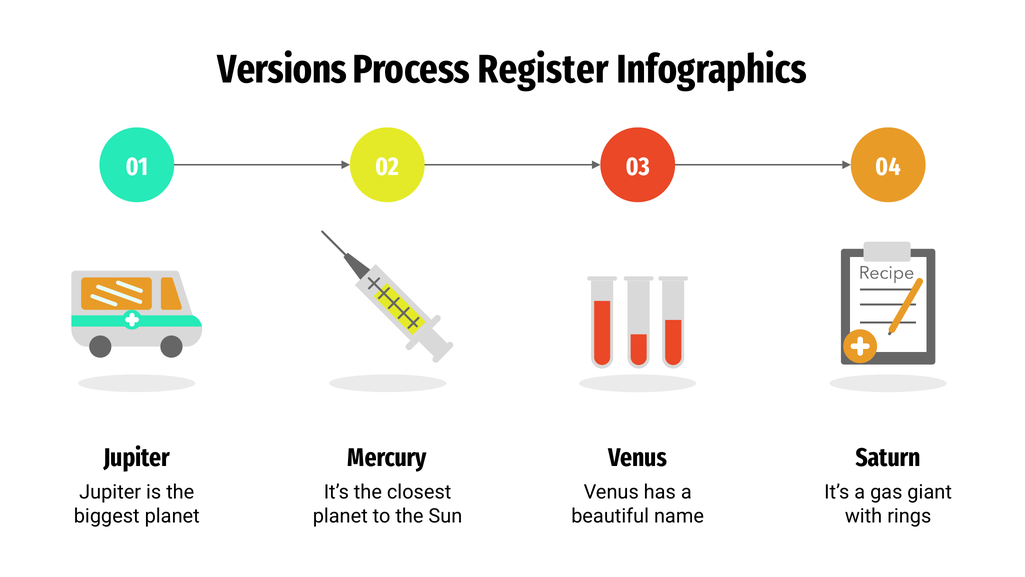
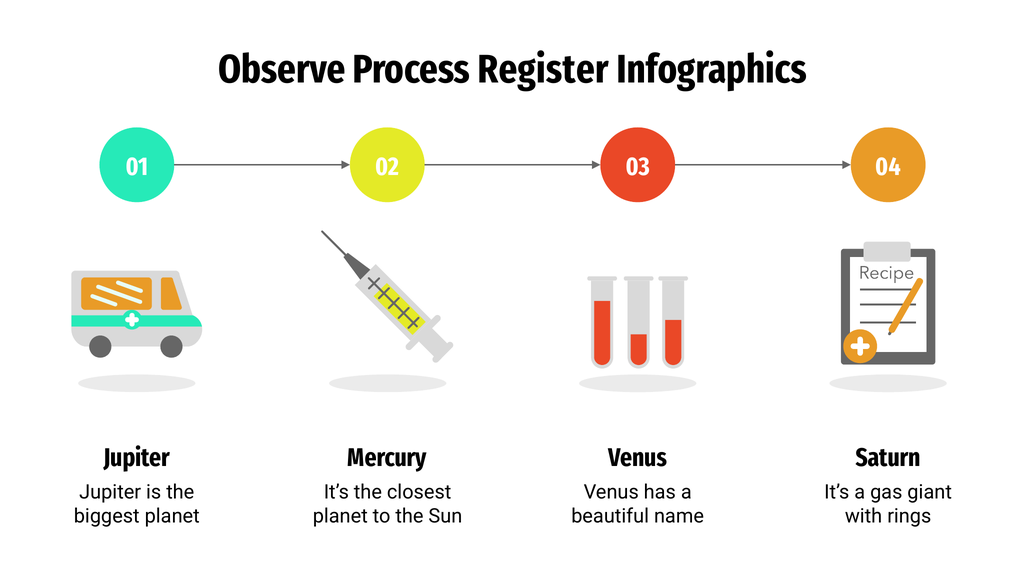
Versions: Versions -> Observe
